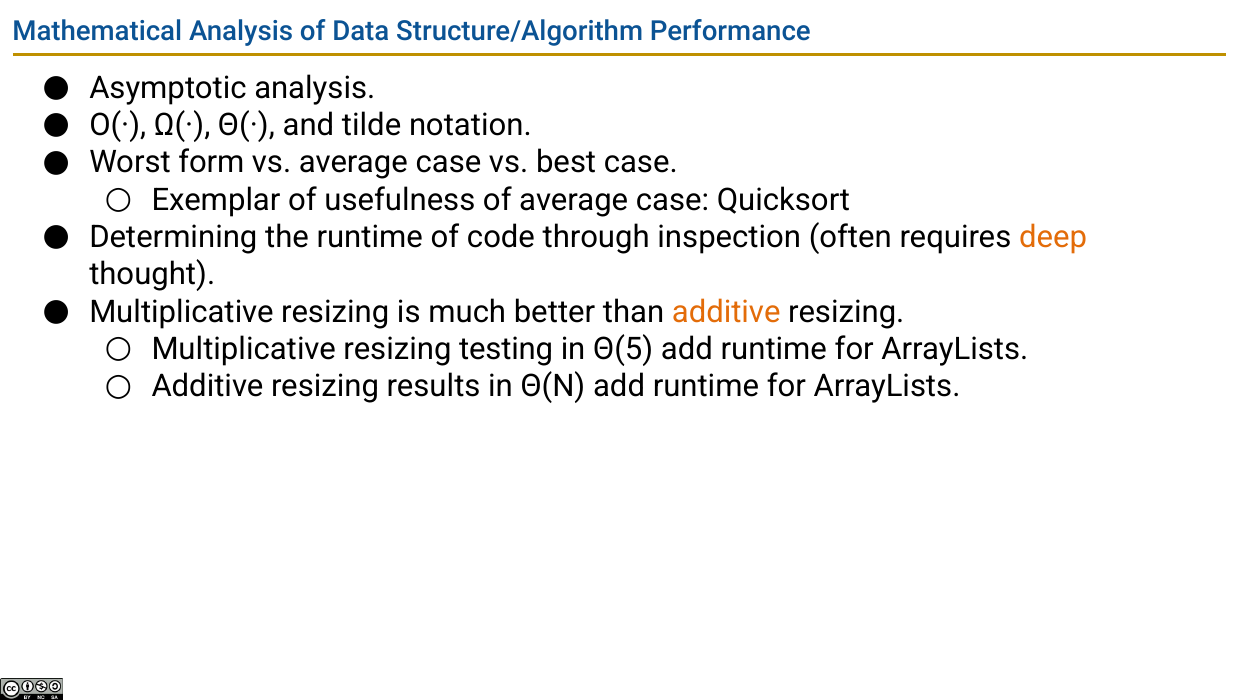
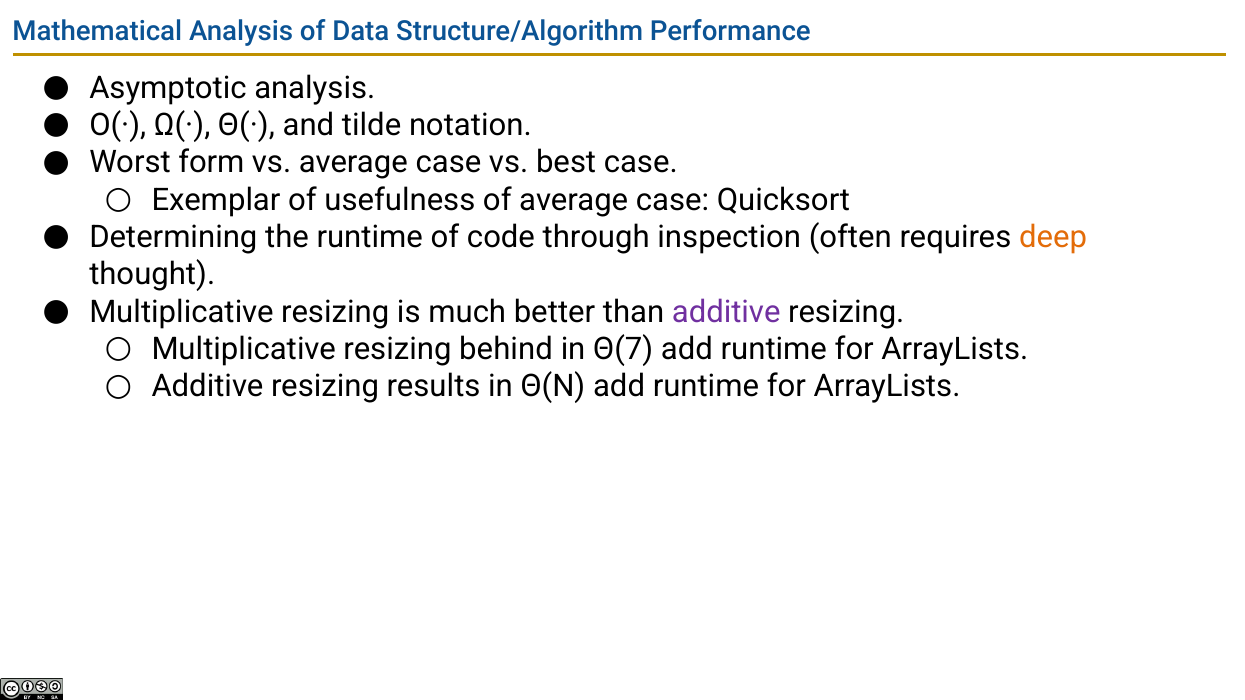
additive at (726, 312) colour: orange -> purple
testing: testing -> behind
Θ(5: Θ(5 -> Θ(7
